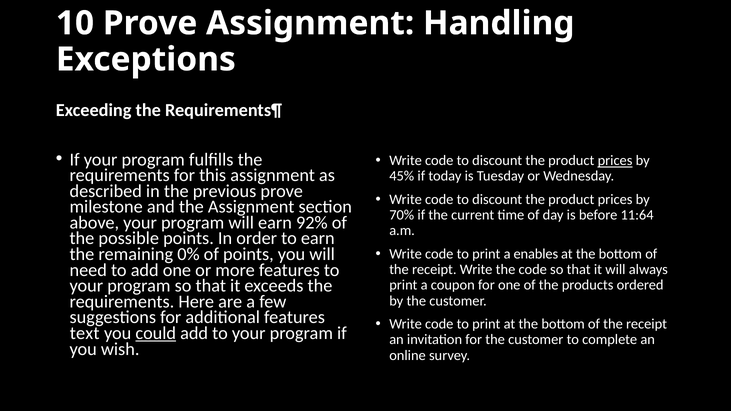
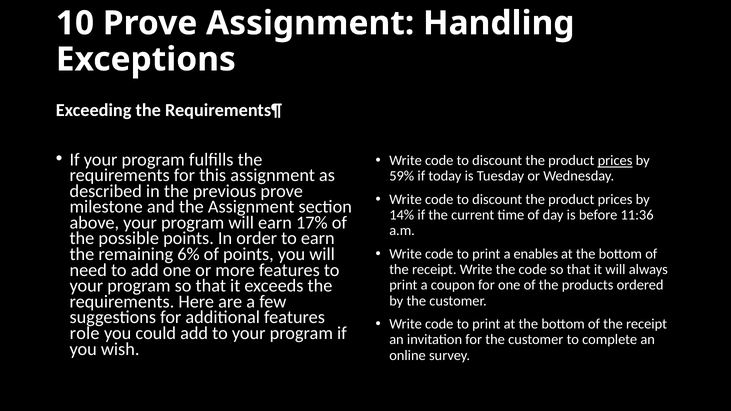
45%: 45% -> 59%
70%: 70% -> 14%
11:64: 11:64 -> 11:36
92%: 92% -> 17%
0%: 0% -> 6%
text: text -> role
could underline: present -> none
